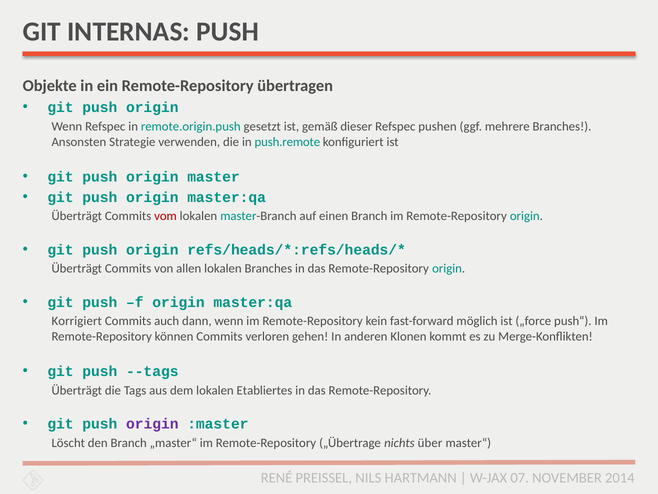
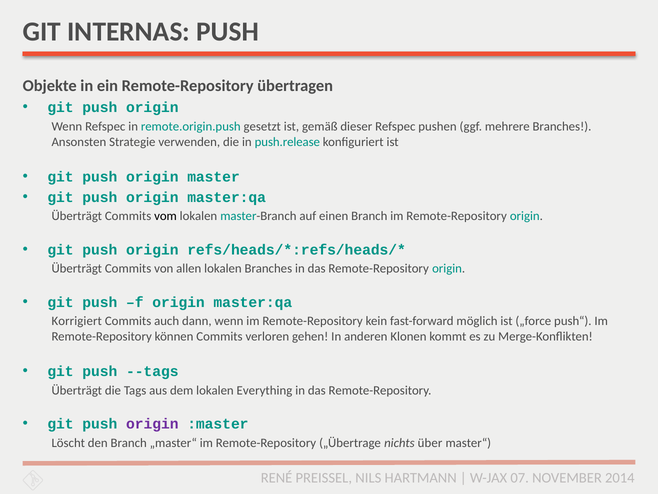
push.remote: push.remote -> push.release
vom colour: red -> black
Etabliertes: Etabliertes -> Everything
